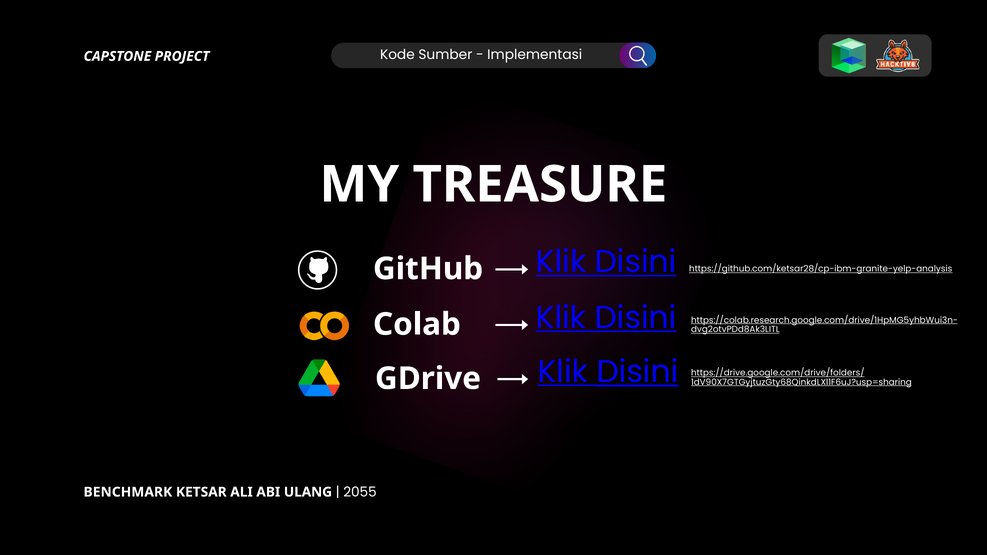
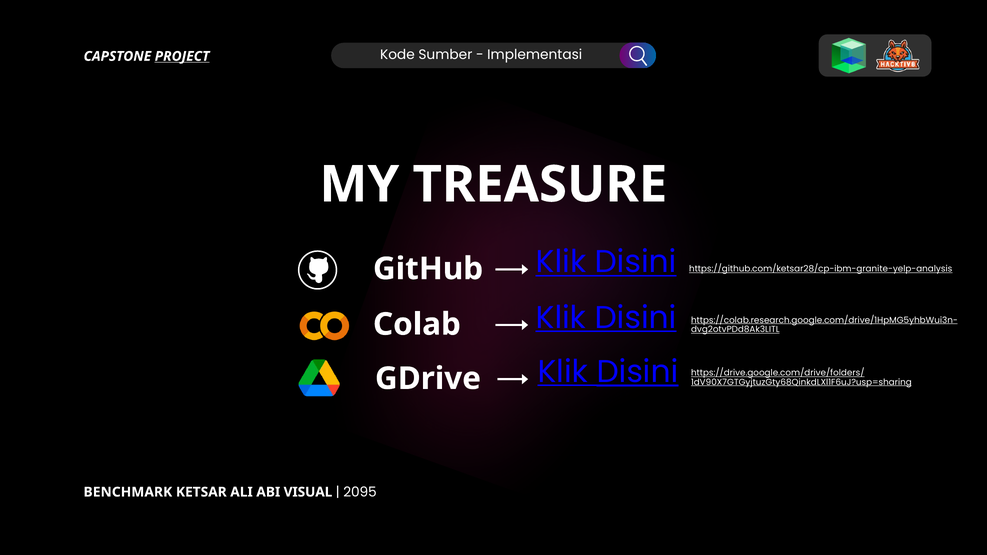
PROJECT underline: none -> present
ULANG: ULANG -> VISUAL
2055: 2055 -> 2095
